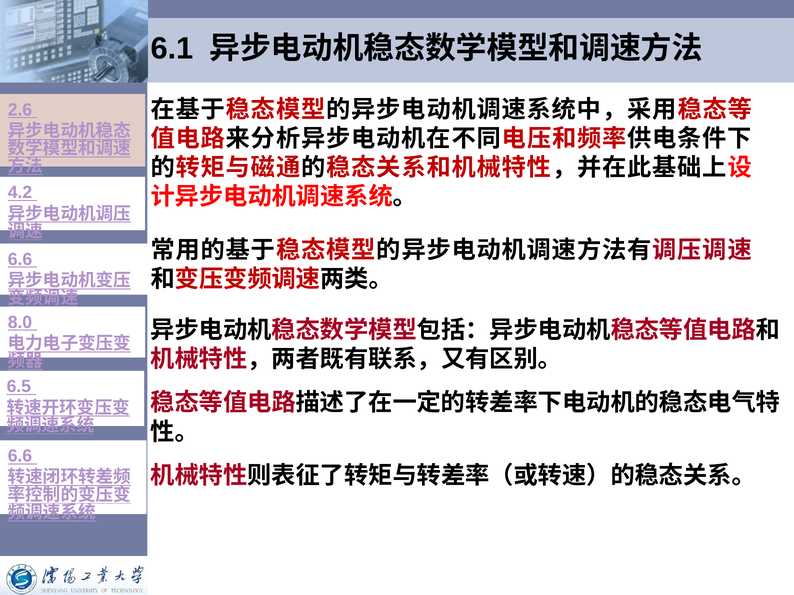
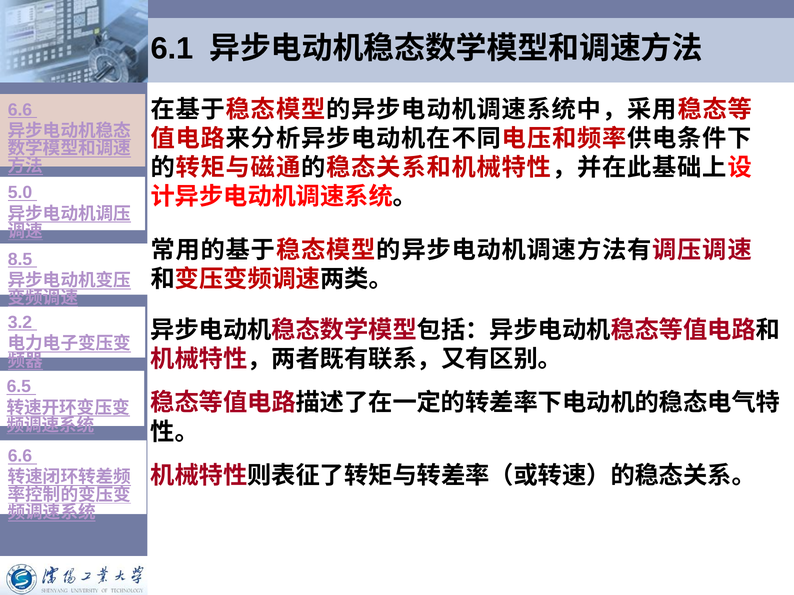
2.6 at (20, 110): 2.6 -> 6.6
4.2: 4.2 -> 5.0
6.6 at (20, 260): 6.6 -> 8.5
8.0: 8.0 -> 3.2
